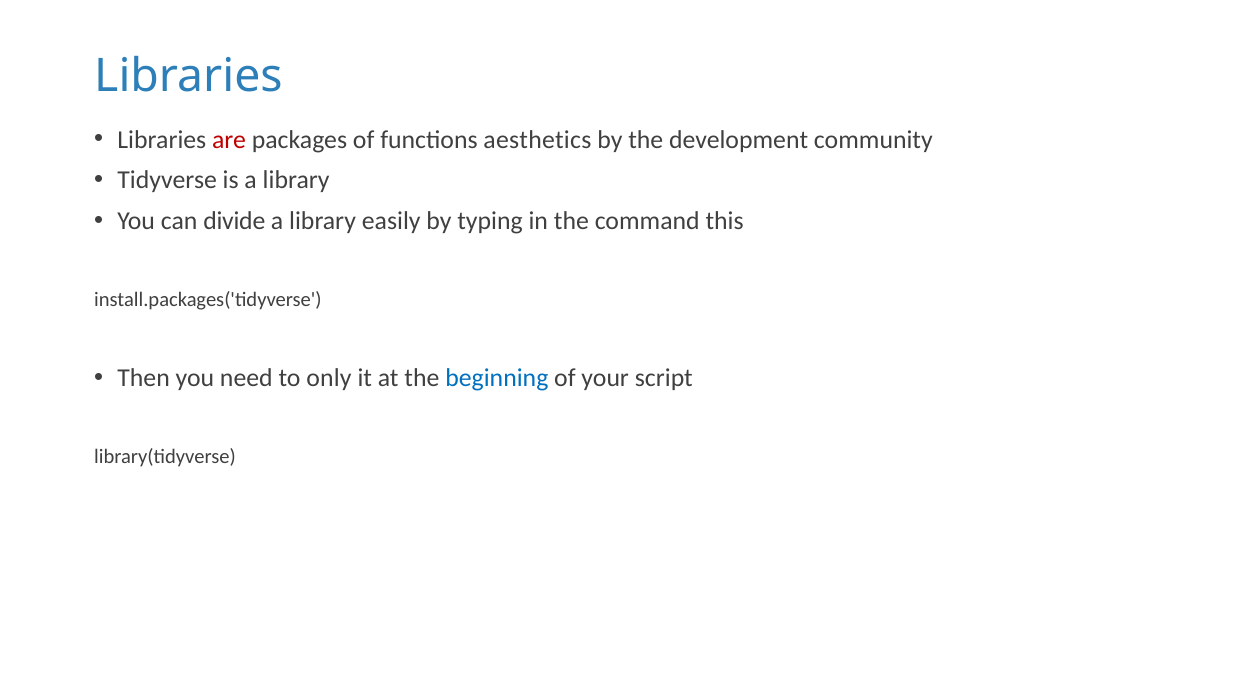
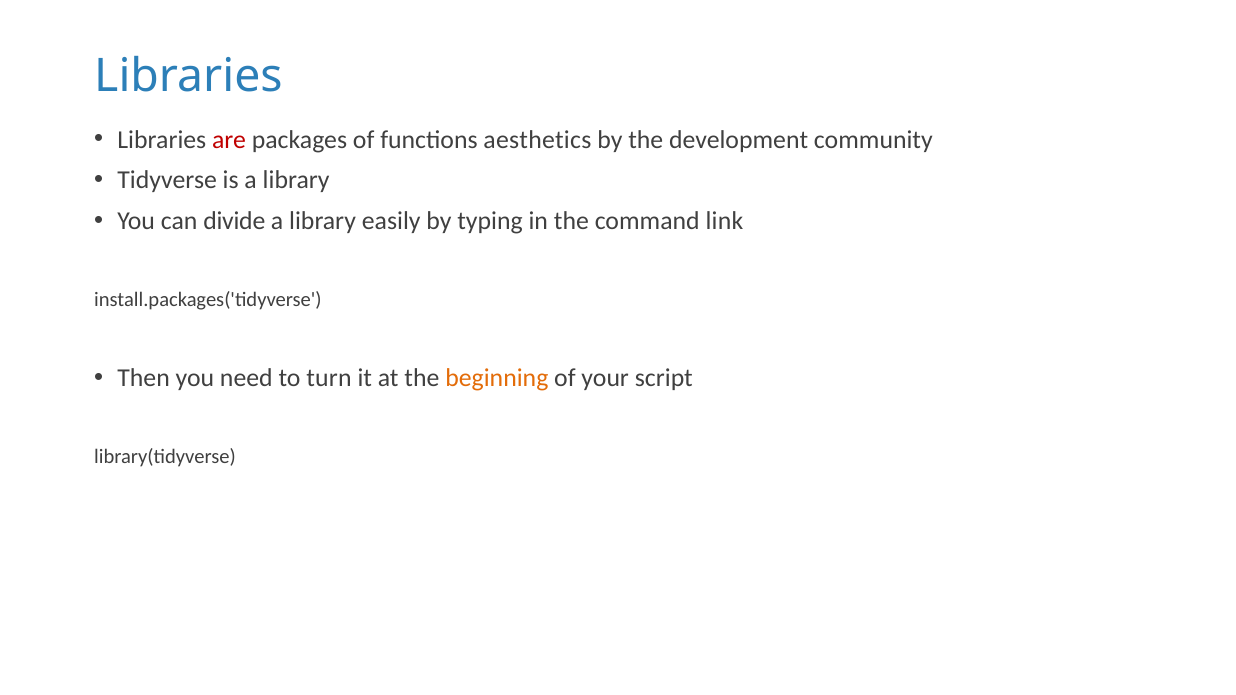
this: this -> link
only: only -> turn
beginning colour: blue -> orange
